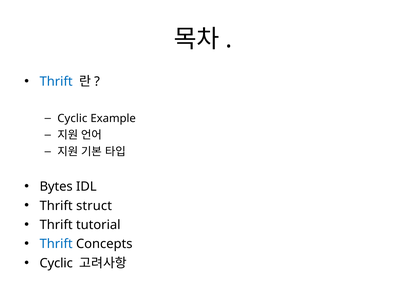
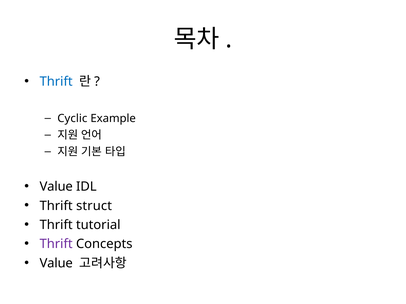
Bytes at (56, 187): Bytes -> Value
Thrift at (56, 244) colour: blue -> purple
Cyclic at (56, 264): Cyclic -> Value
